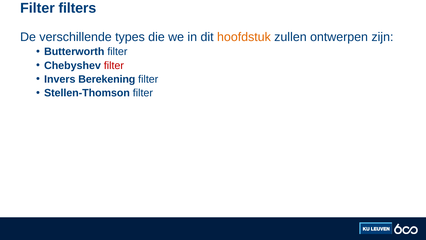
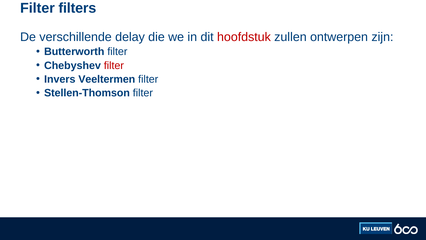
types: types -> delay
hoofdstuk colour: orange -> red
Berekening: Berekening -> Veeltermen
